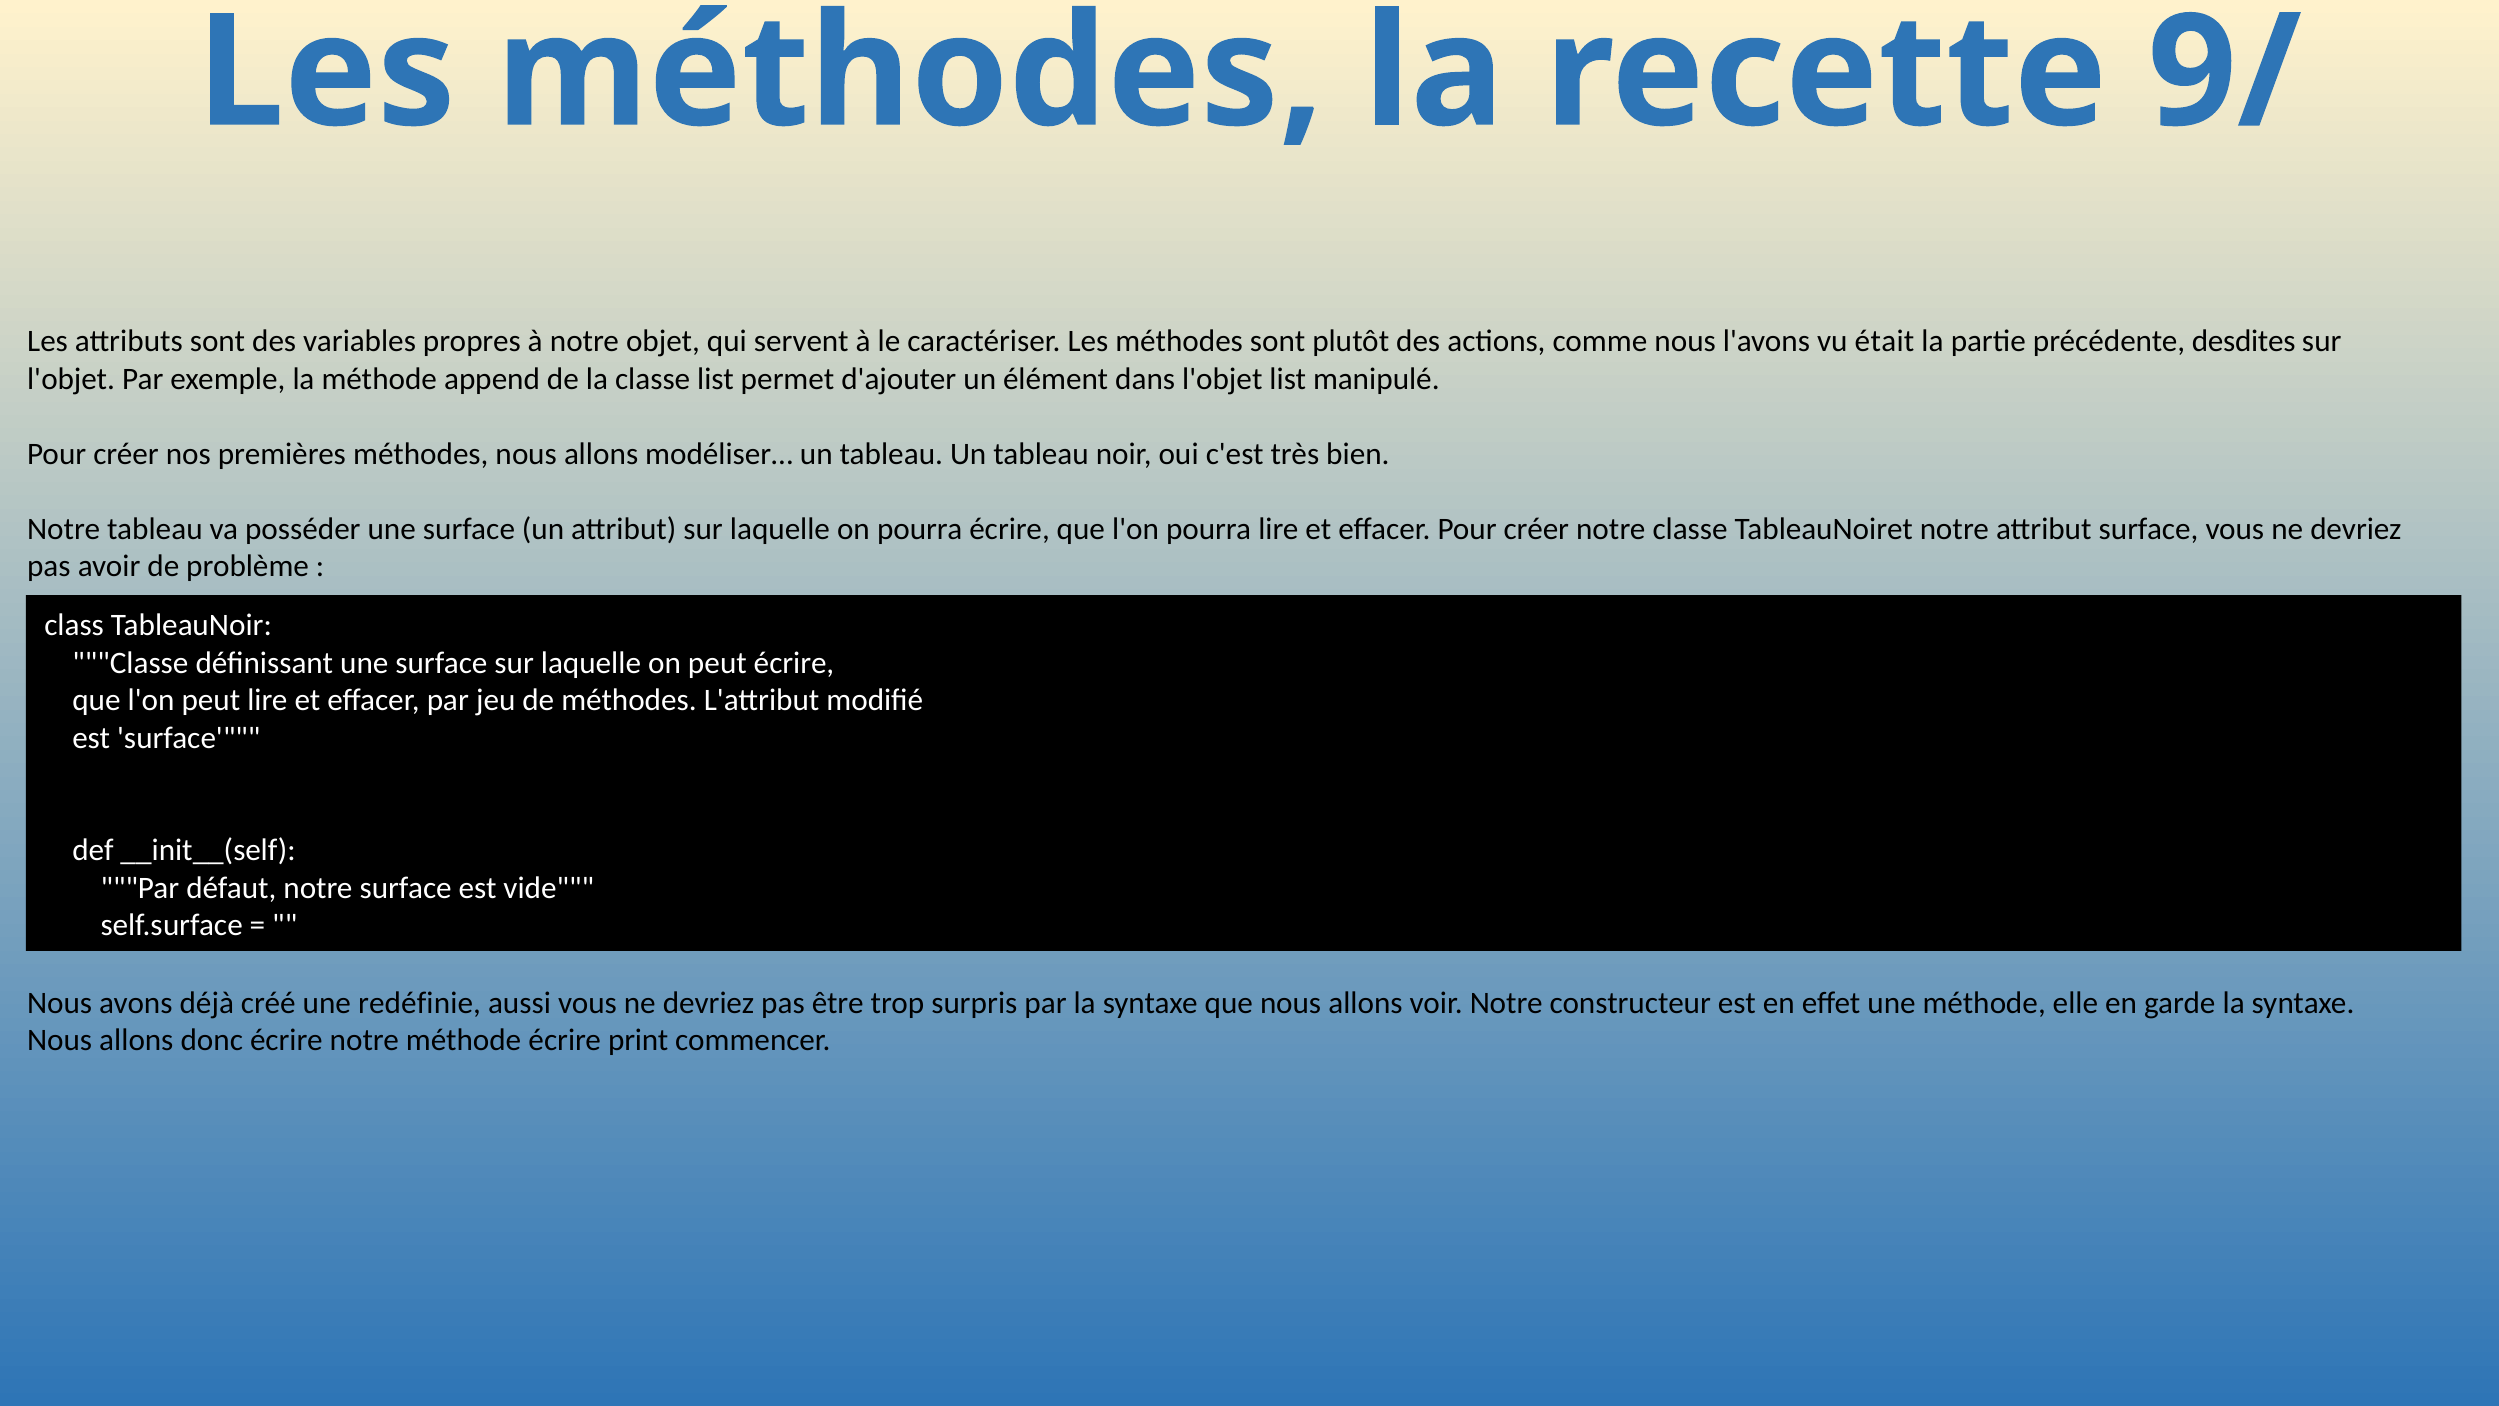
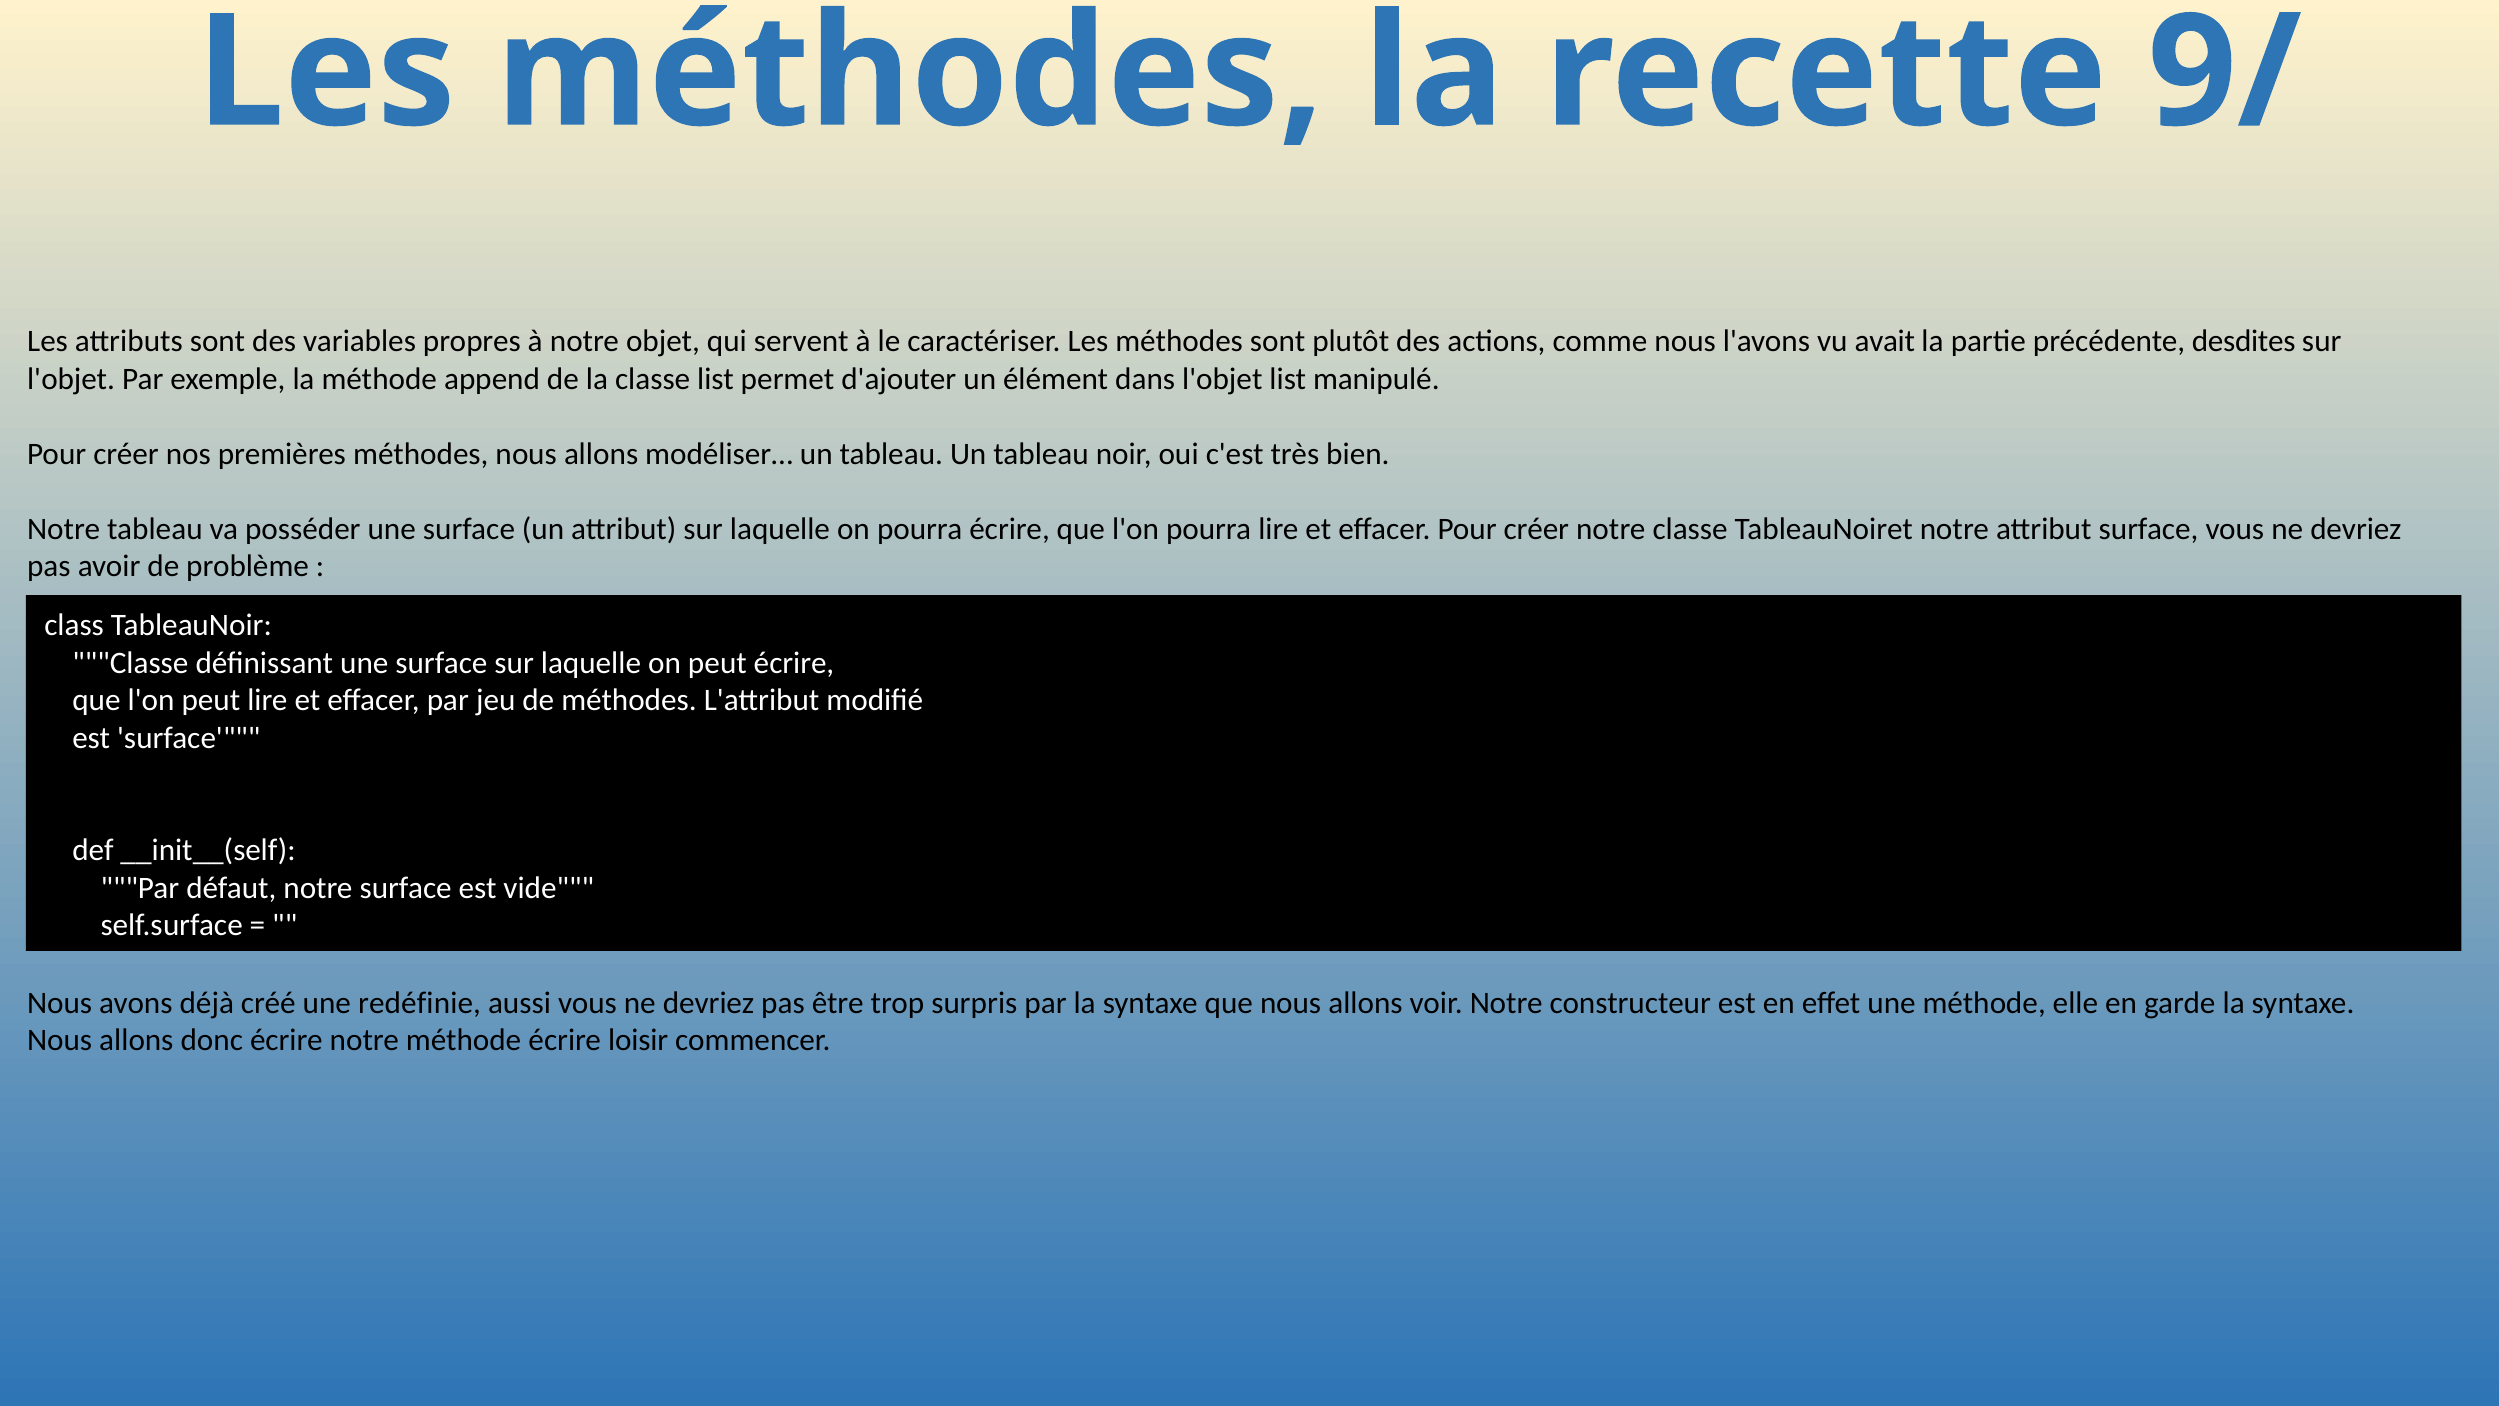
était: était -> avait
print: print -> loisir
